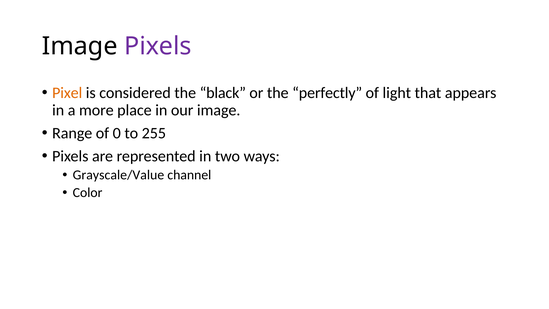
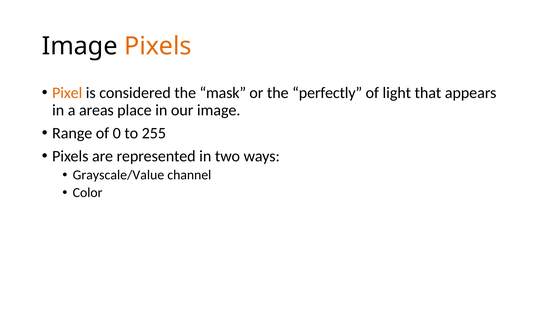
Pixels at (158, 46) colour: purple -> orange
black: black -> mask
more: more -> areas
